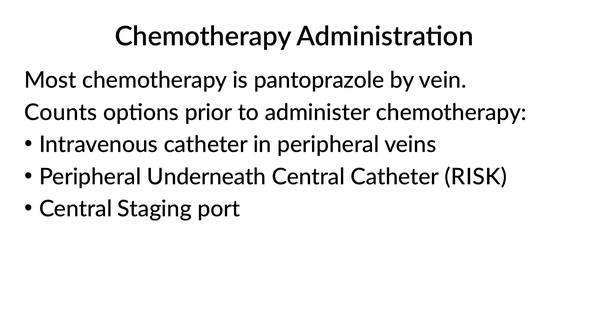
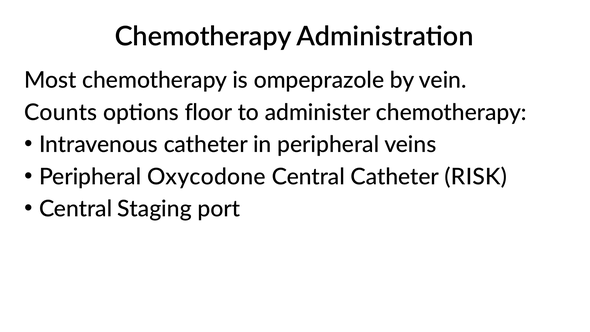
pantoprazole: pantoprazole -> ompeprazole
prior: prior -> floor
Underneath: Underneath -> Oxycodone
